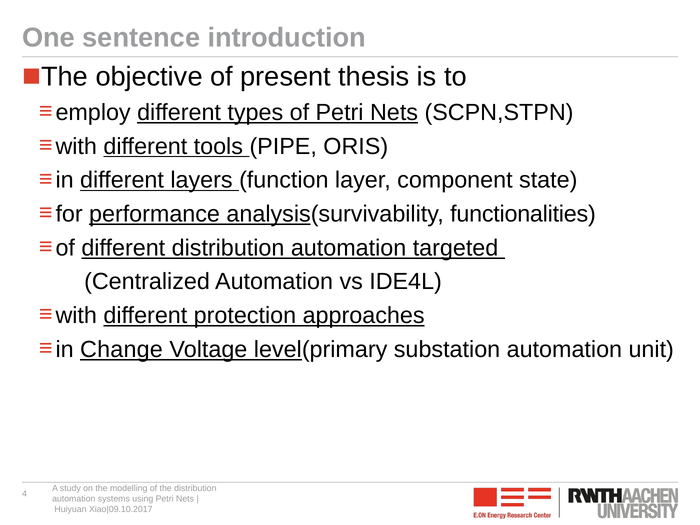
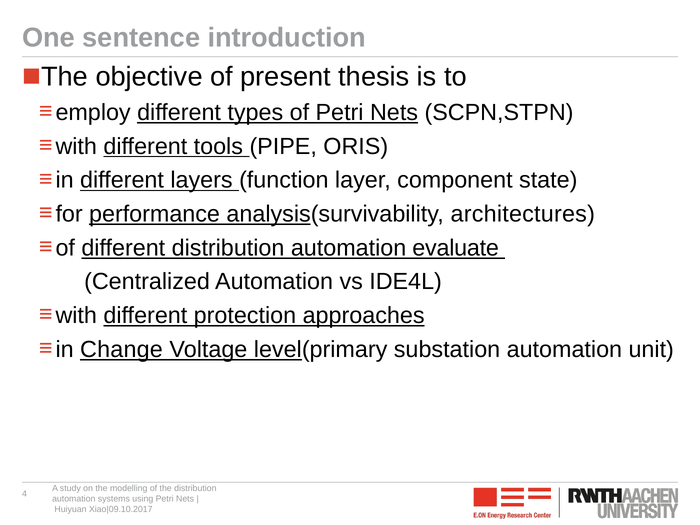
functionalities: functionalities -> architectures
targeted: targeted -> evaluate
